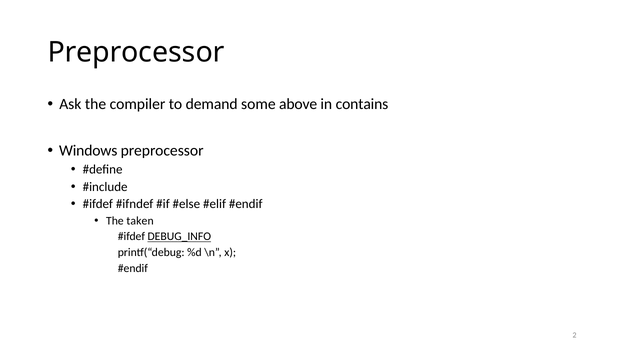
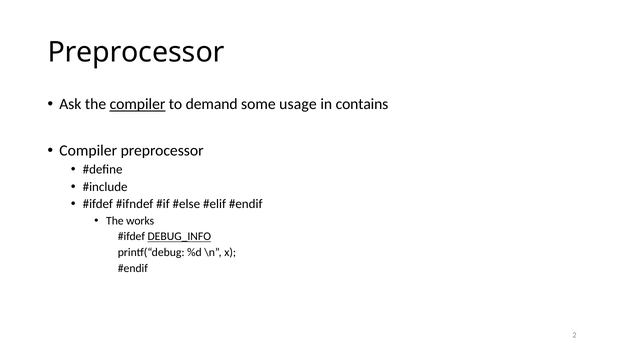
compiler at (137, 104) underline: none -> present
above: above -> usage
Windows at (88, 151): Windows -> Compiler
taken: taken -> works
